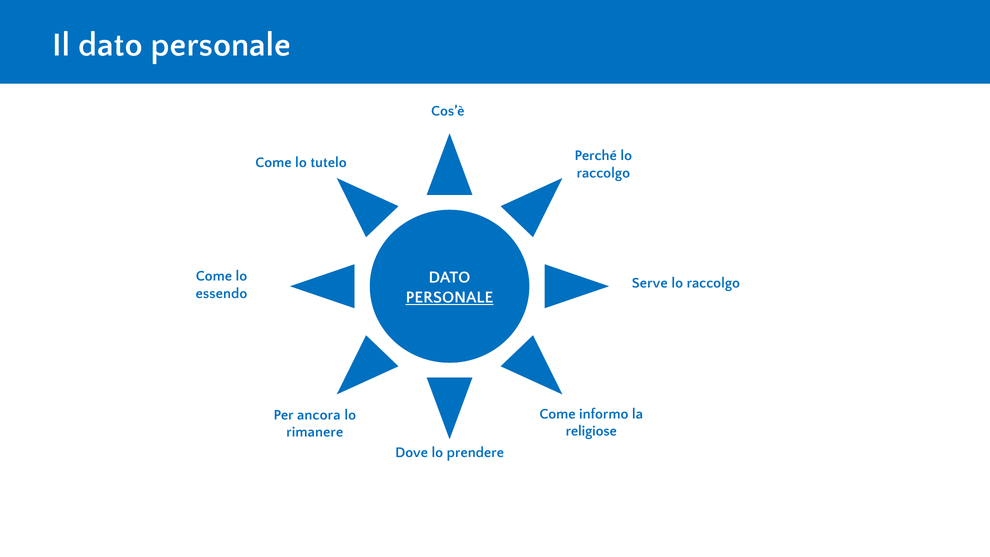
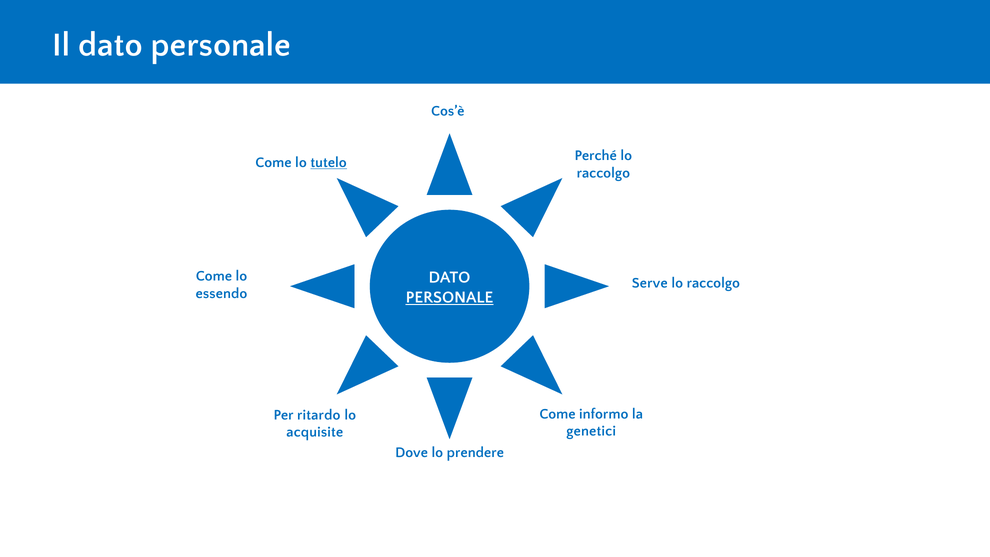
tutelo underline: none -> present
ancora: ancora -> ritardo
religiose: religiose -> genetici
rimanere: rimanere -> acquisite
